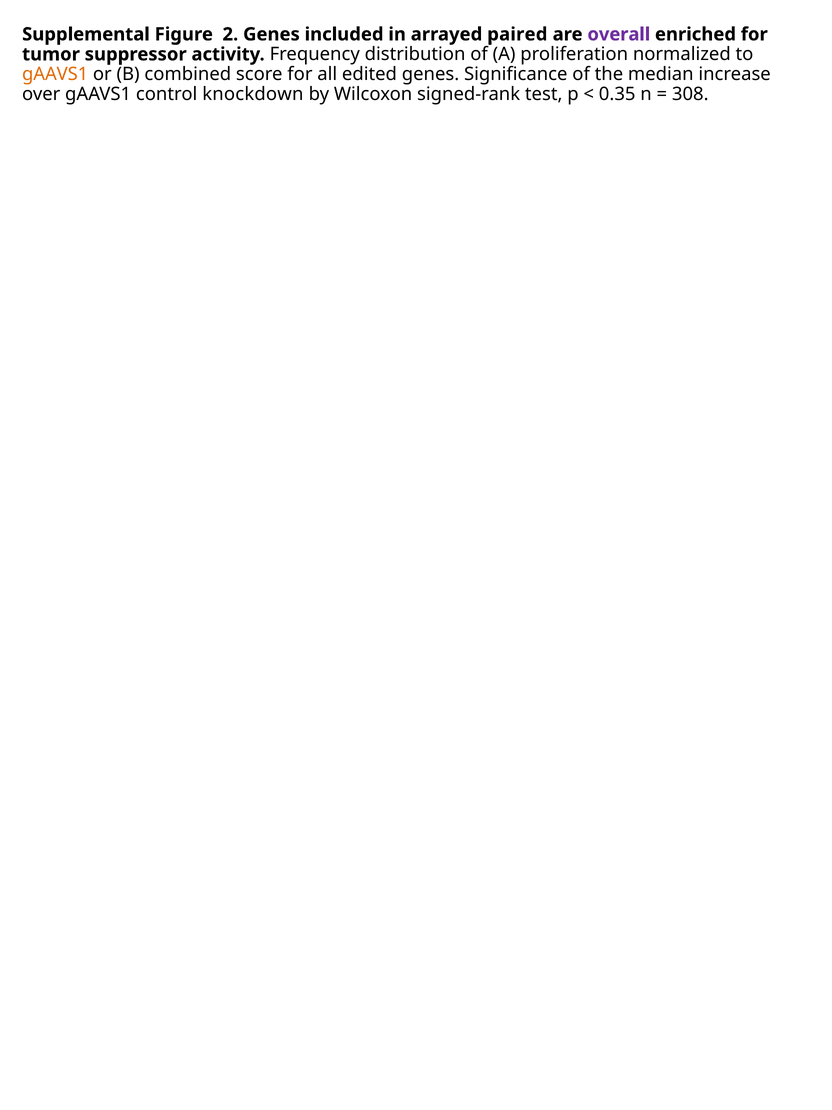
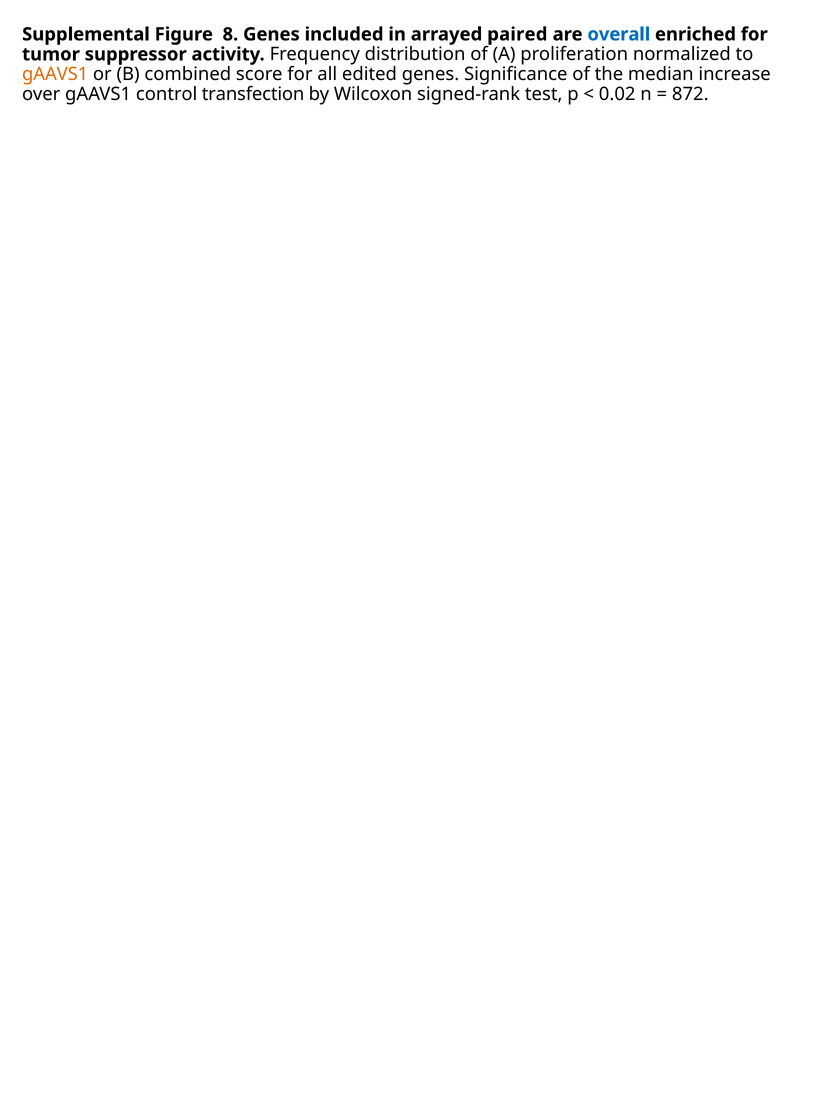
2: 2 -> 8
overall colour: purple -> blue
knockdown: knockdown -> transfection
0.35: 0.35 -> 0.02
308: 308 -> 872
